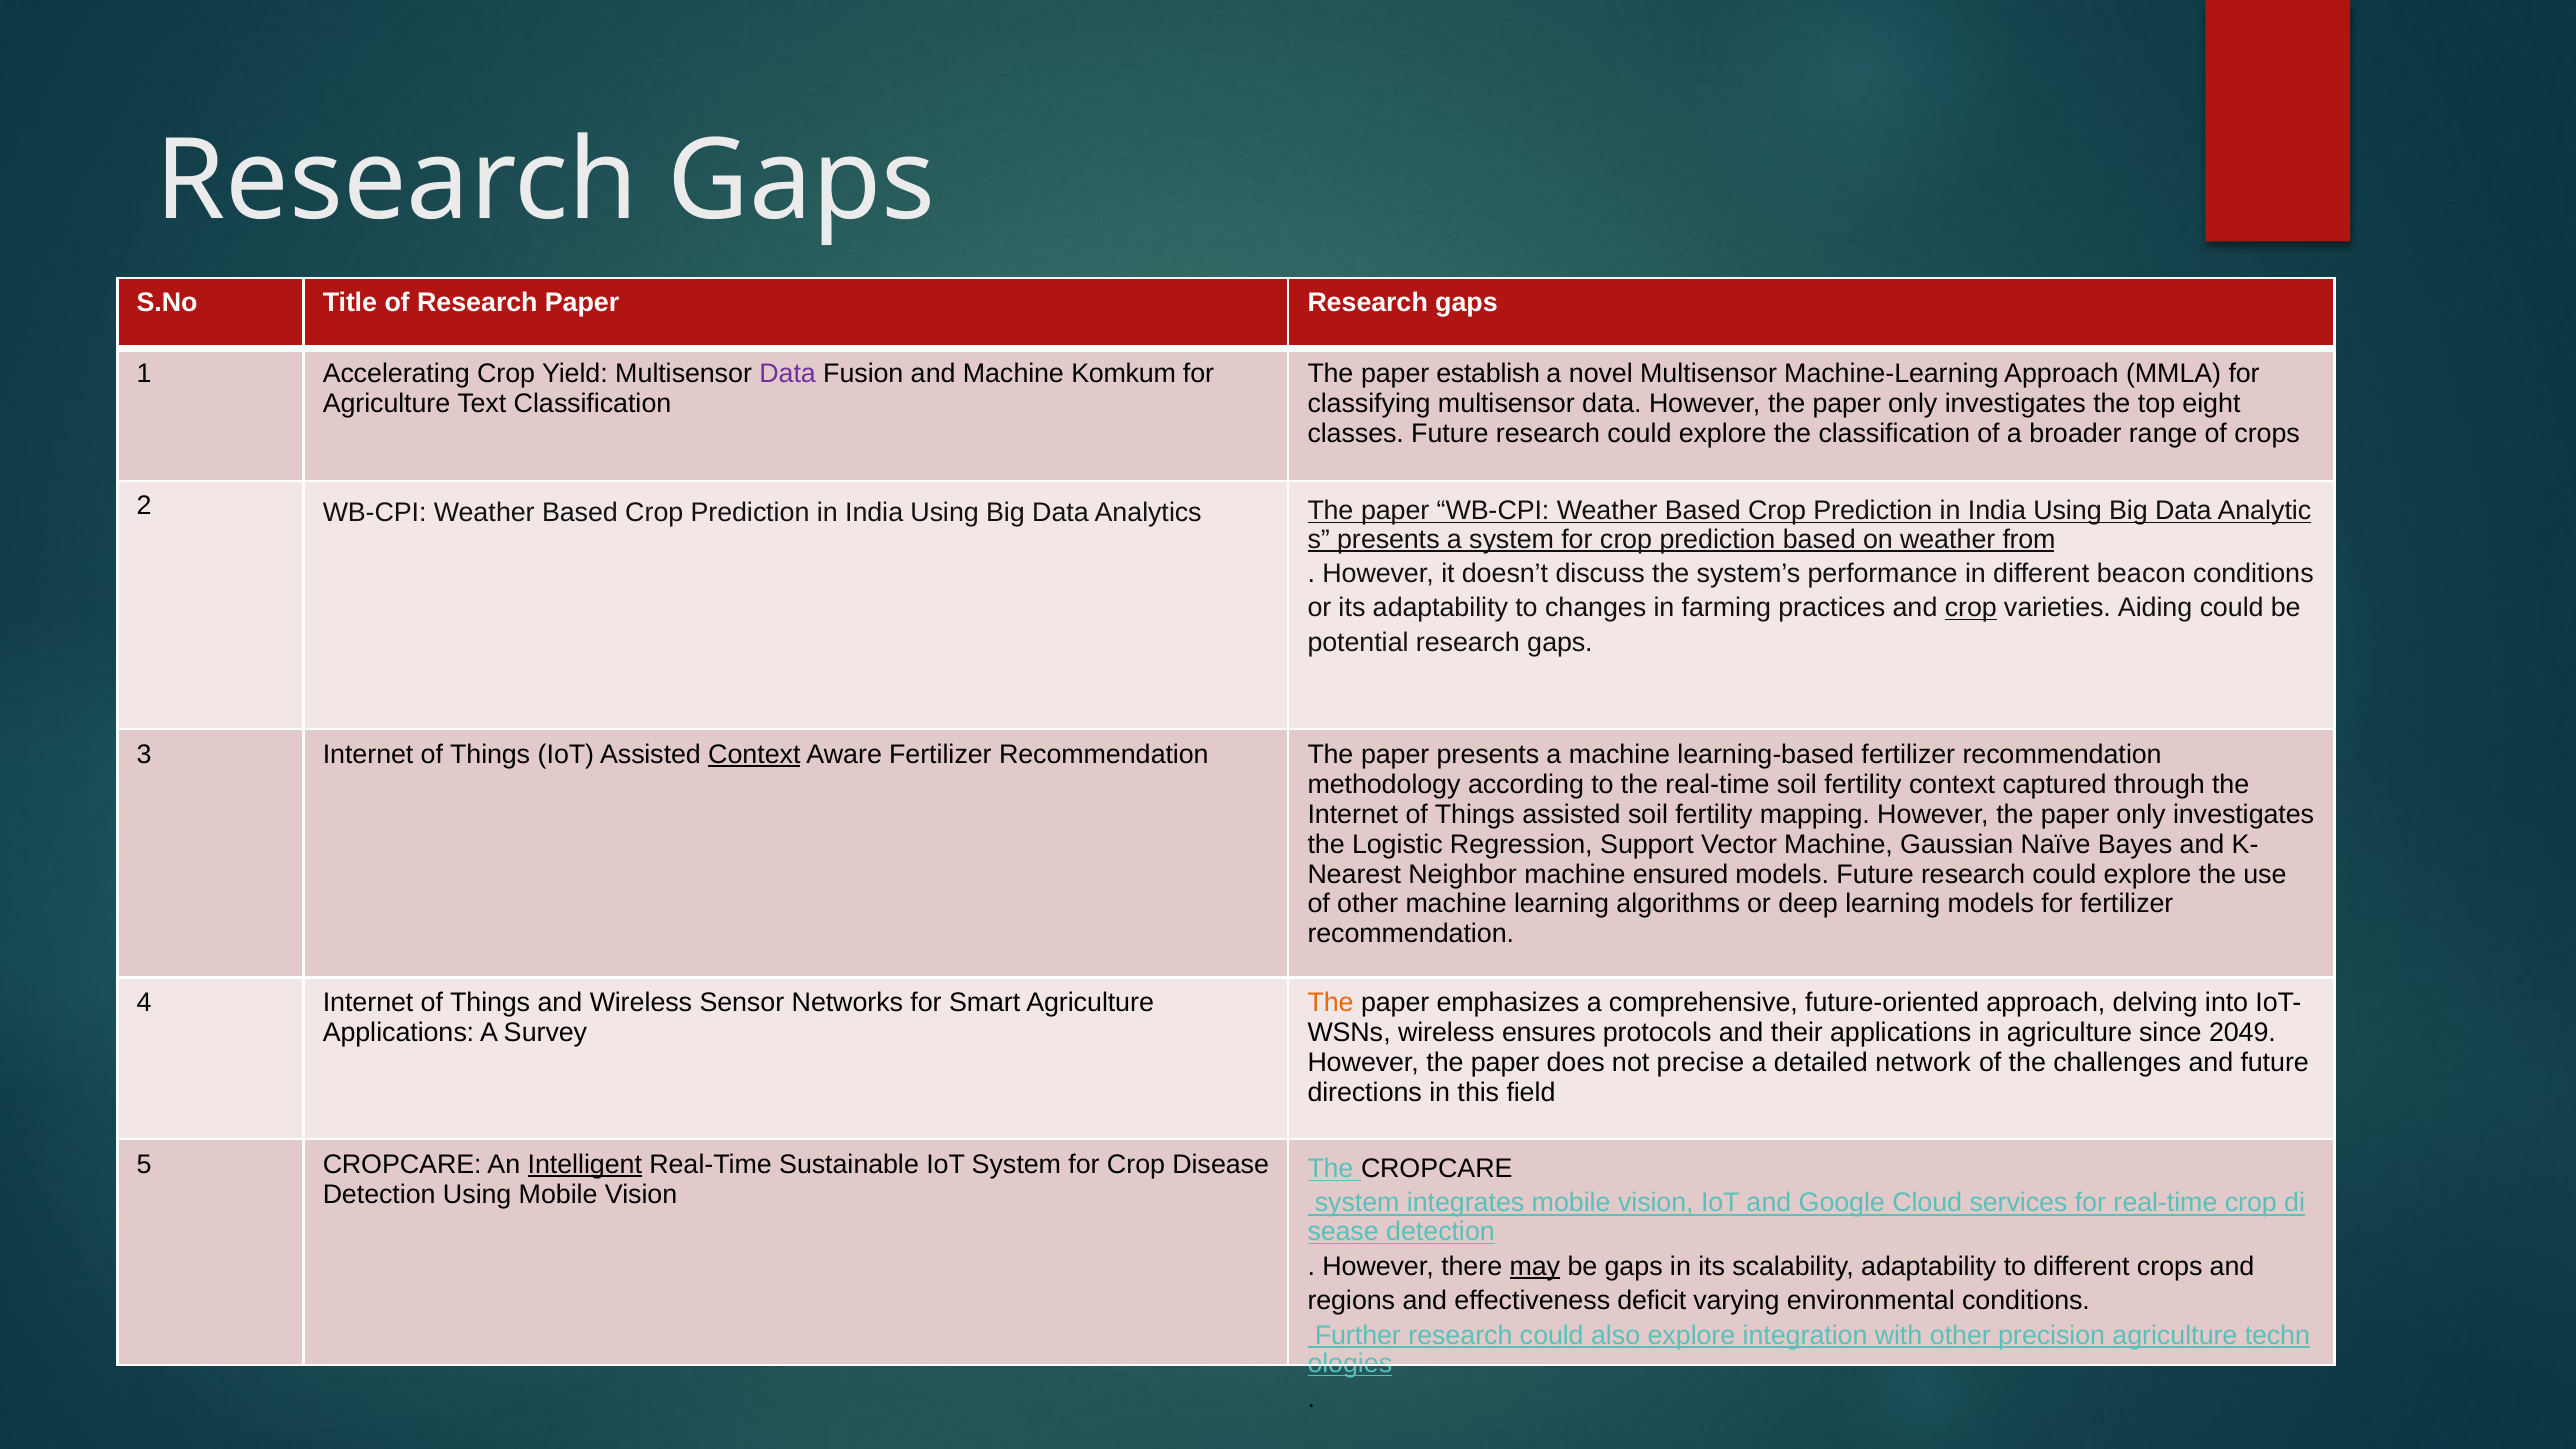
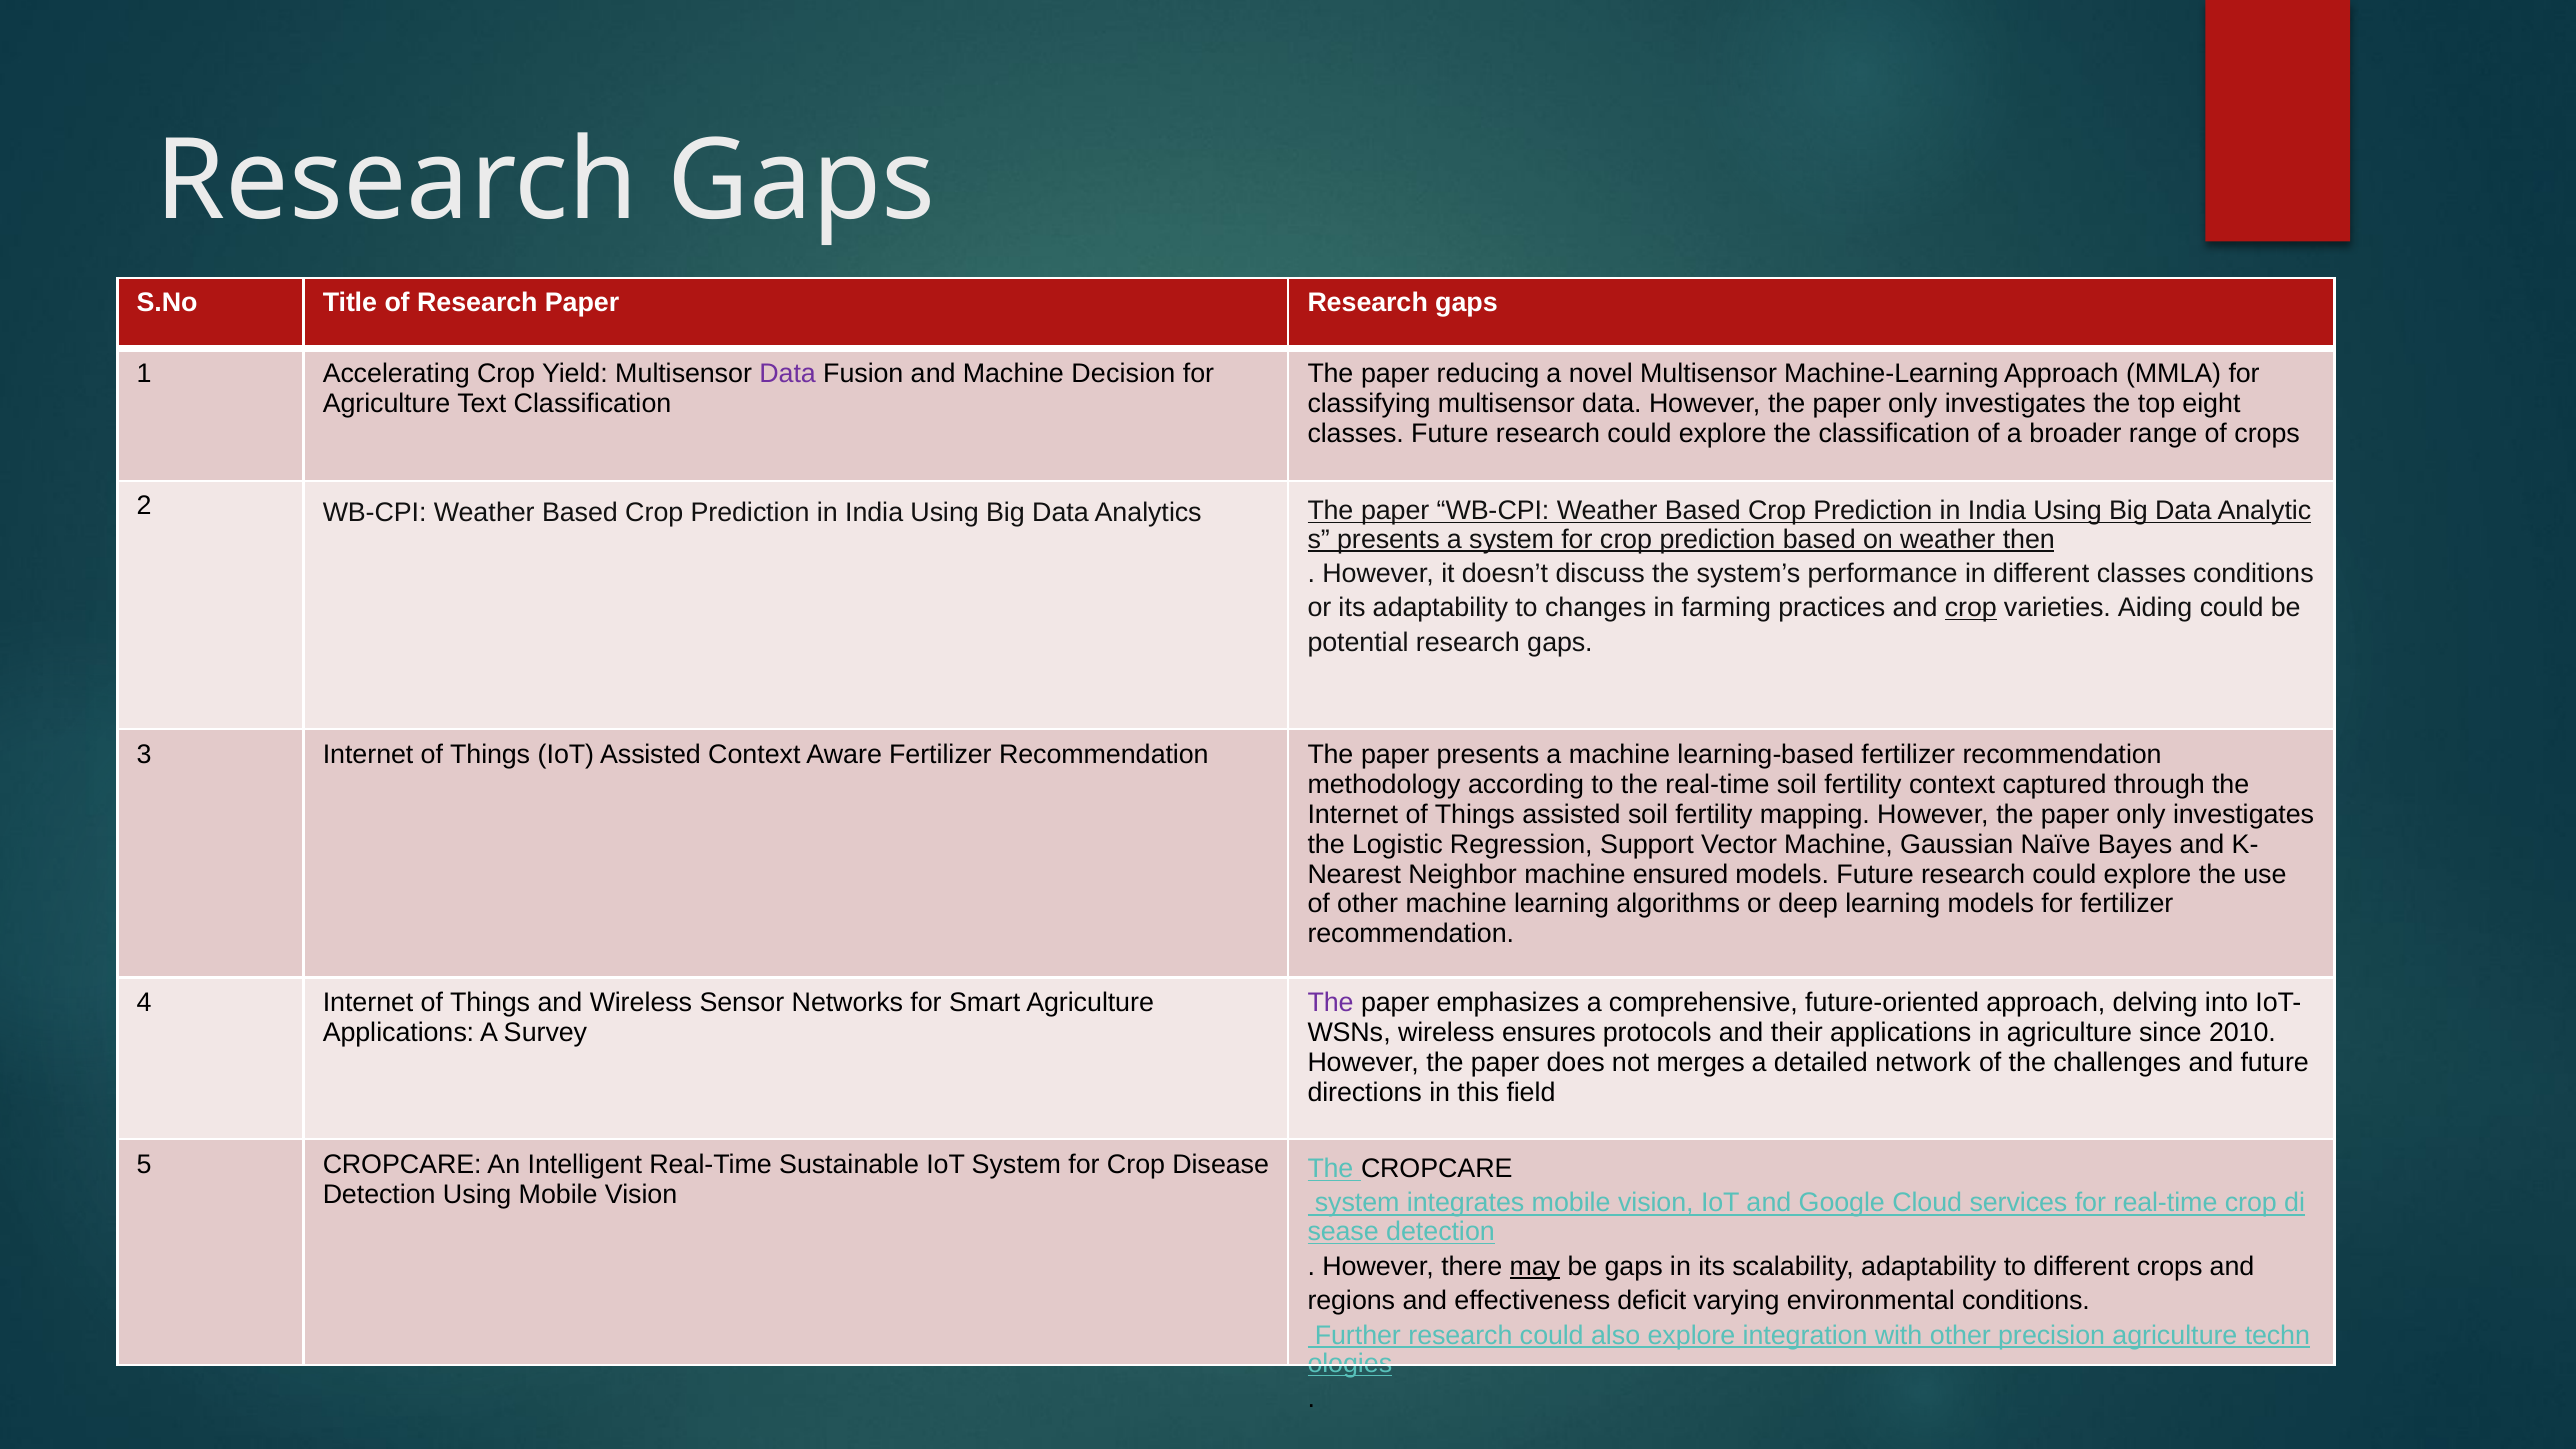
Komkum: Komkum -> Decision
establish: establish -> reducing
from: from -> then
different beacon: beacon -> classes
Context at (754, 754) underline: present -> none
The at (1331, 1003) colour: orange -> purple
2049: 2049 -> 2010
precise: precise -> merges
Intelligent underline: present -> none
